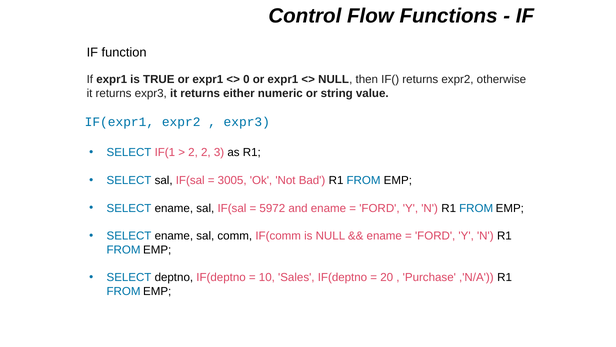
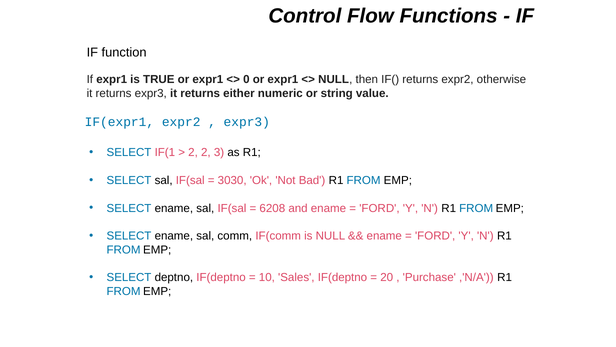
3005: 3005 -> 3030
5972: 5972 -> 6208
